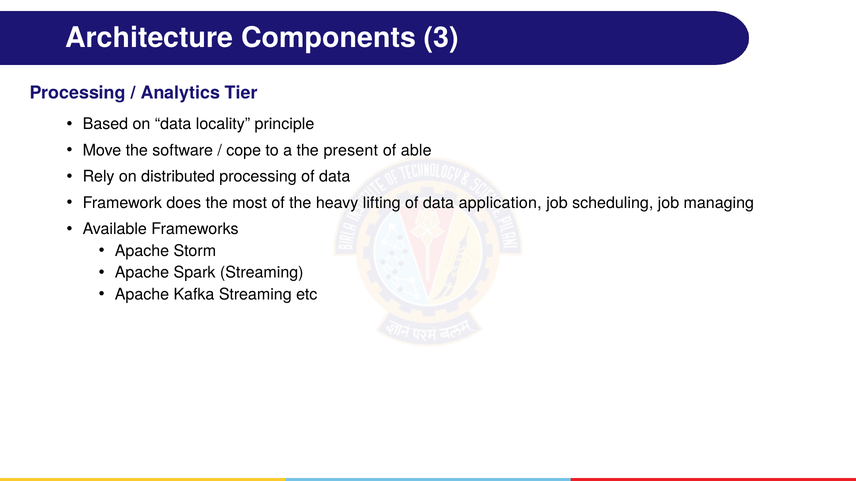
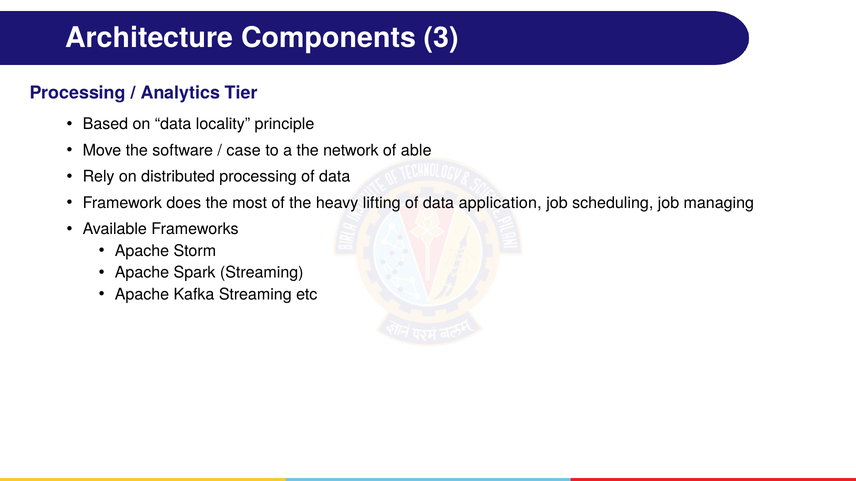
cope: cope -> case
present: present -> network
